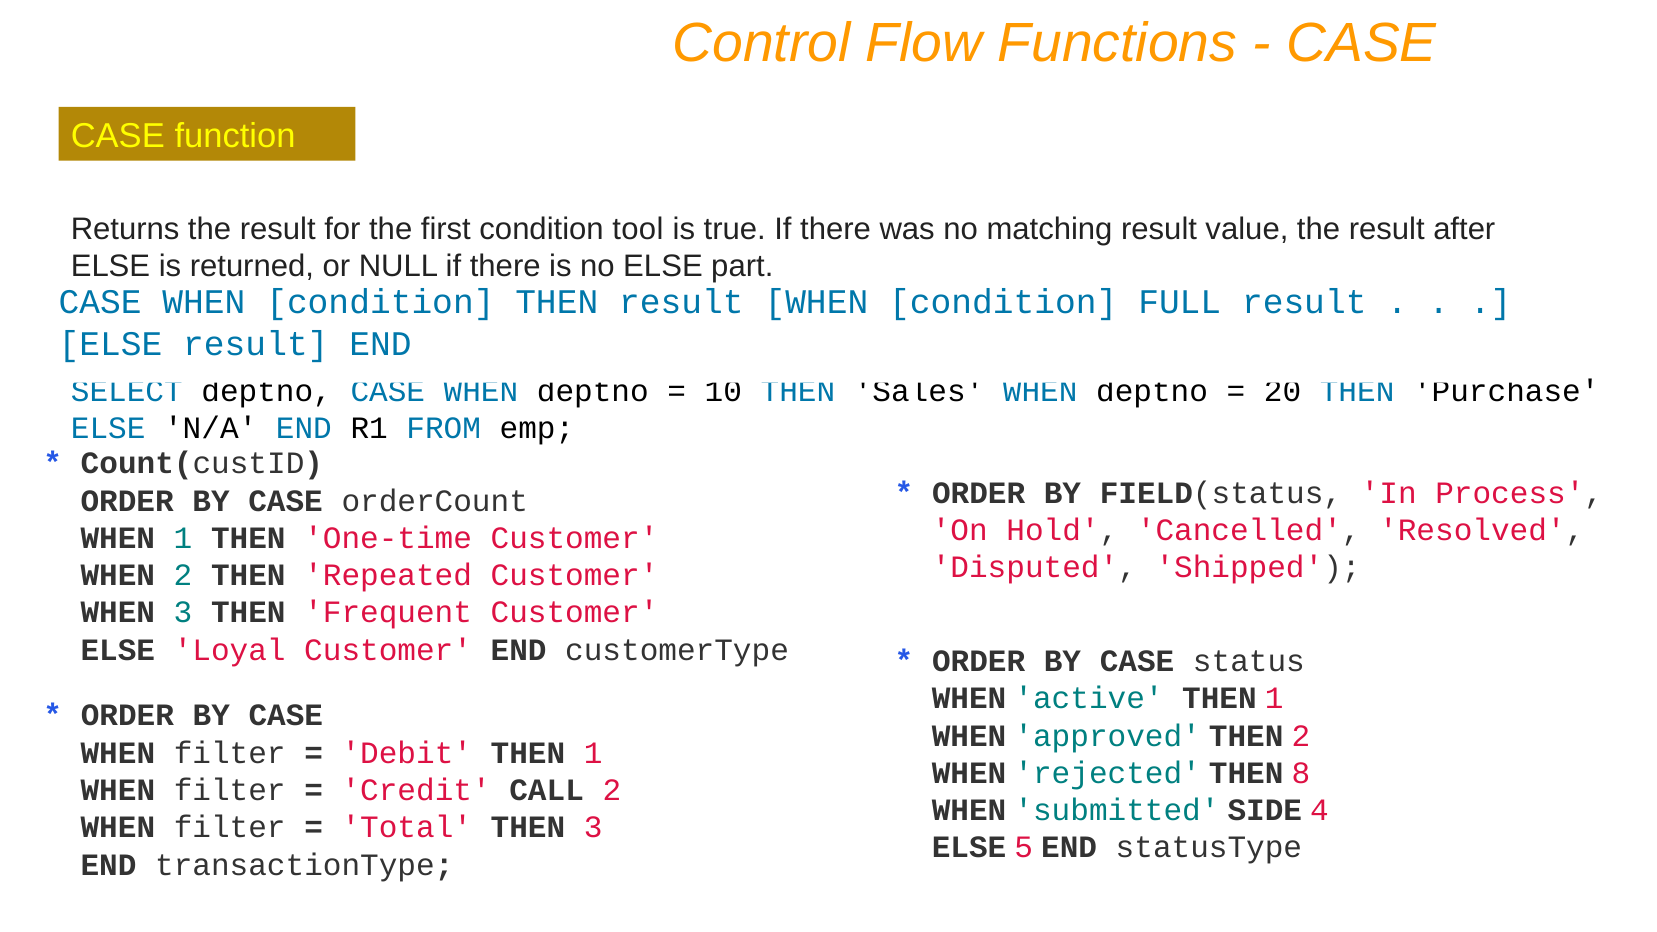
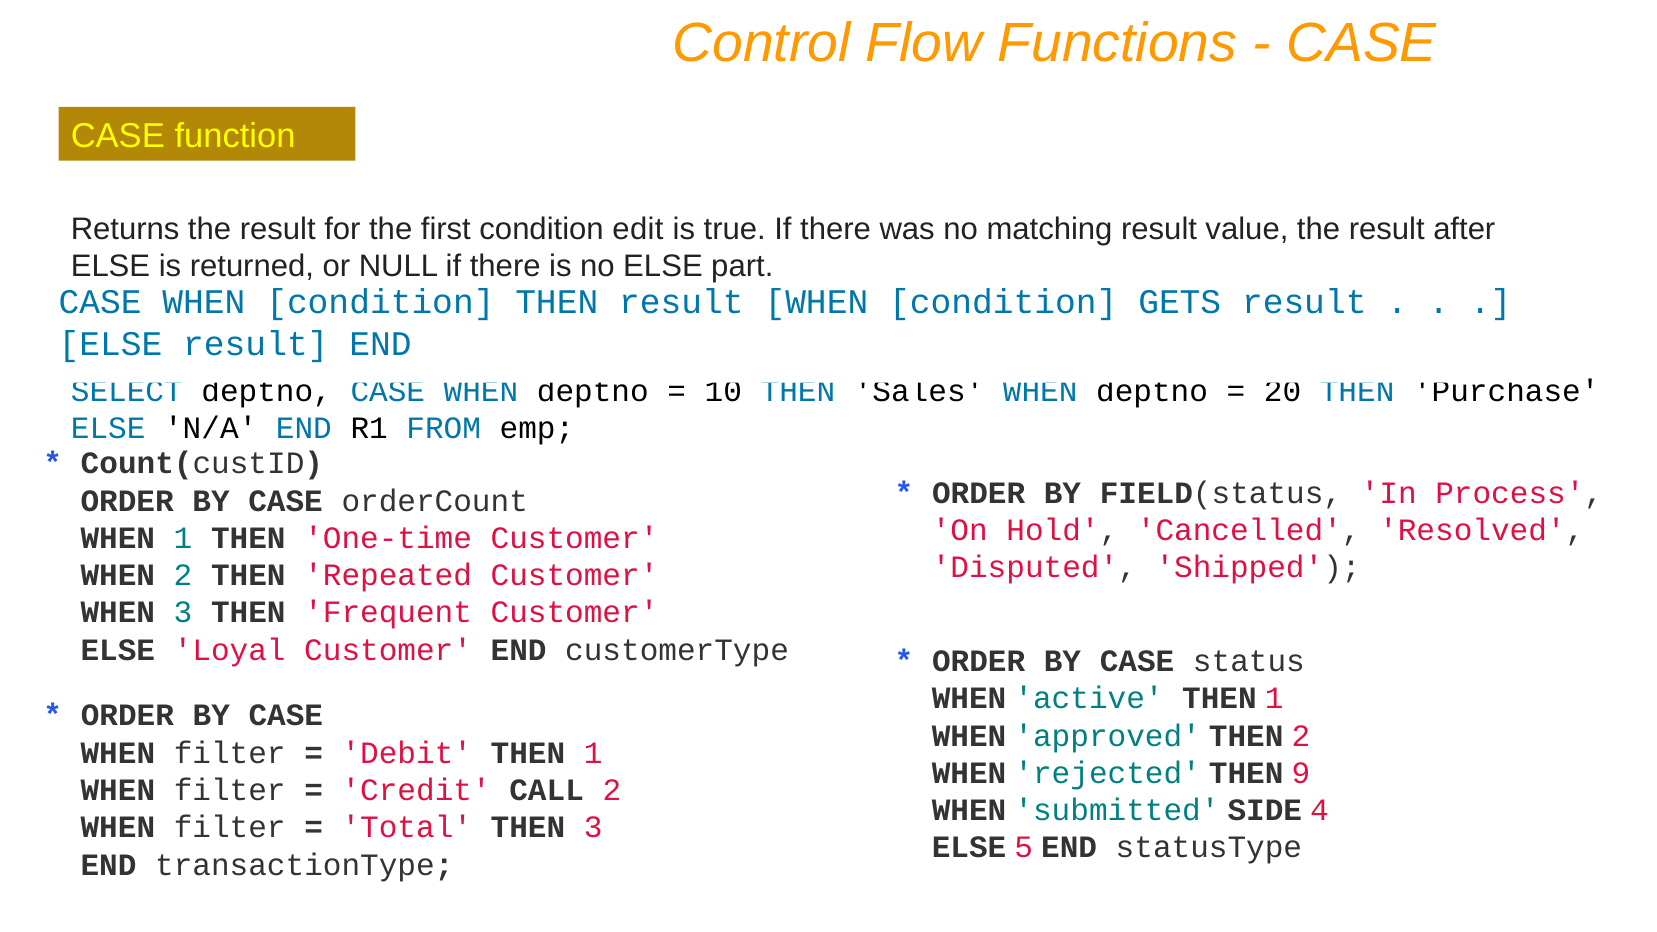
tool: tool -> edit
FULL: FULL -> GETS
8: 8 -> 9
